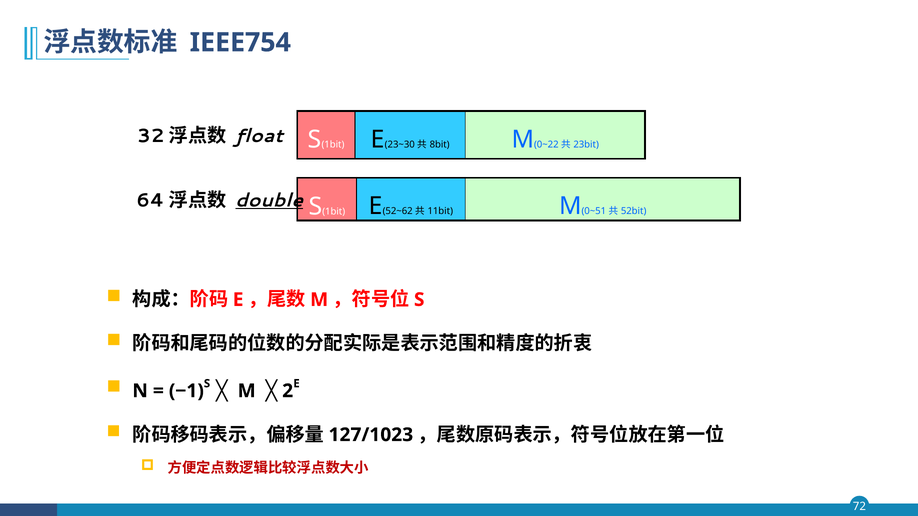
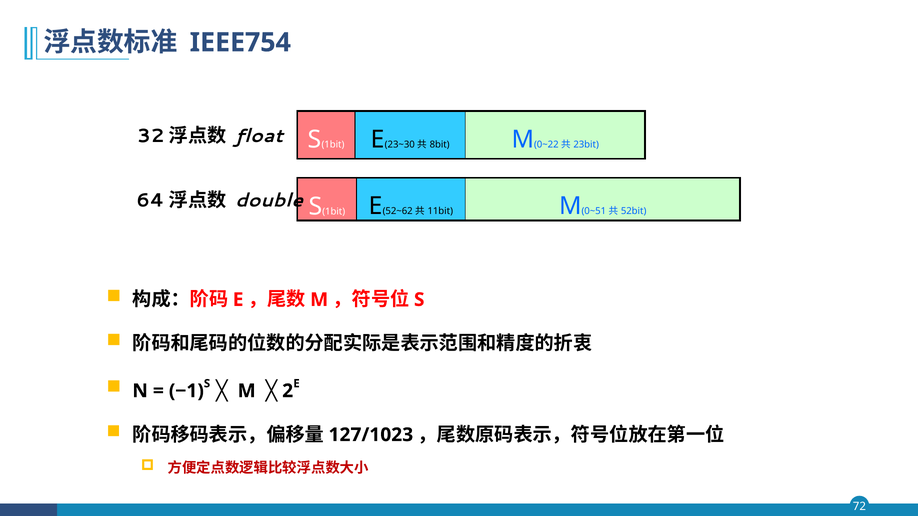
double underline: present -> none
